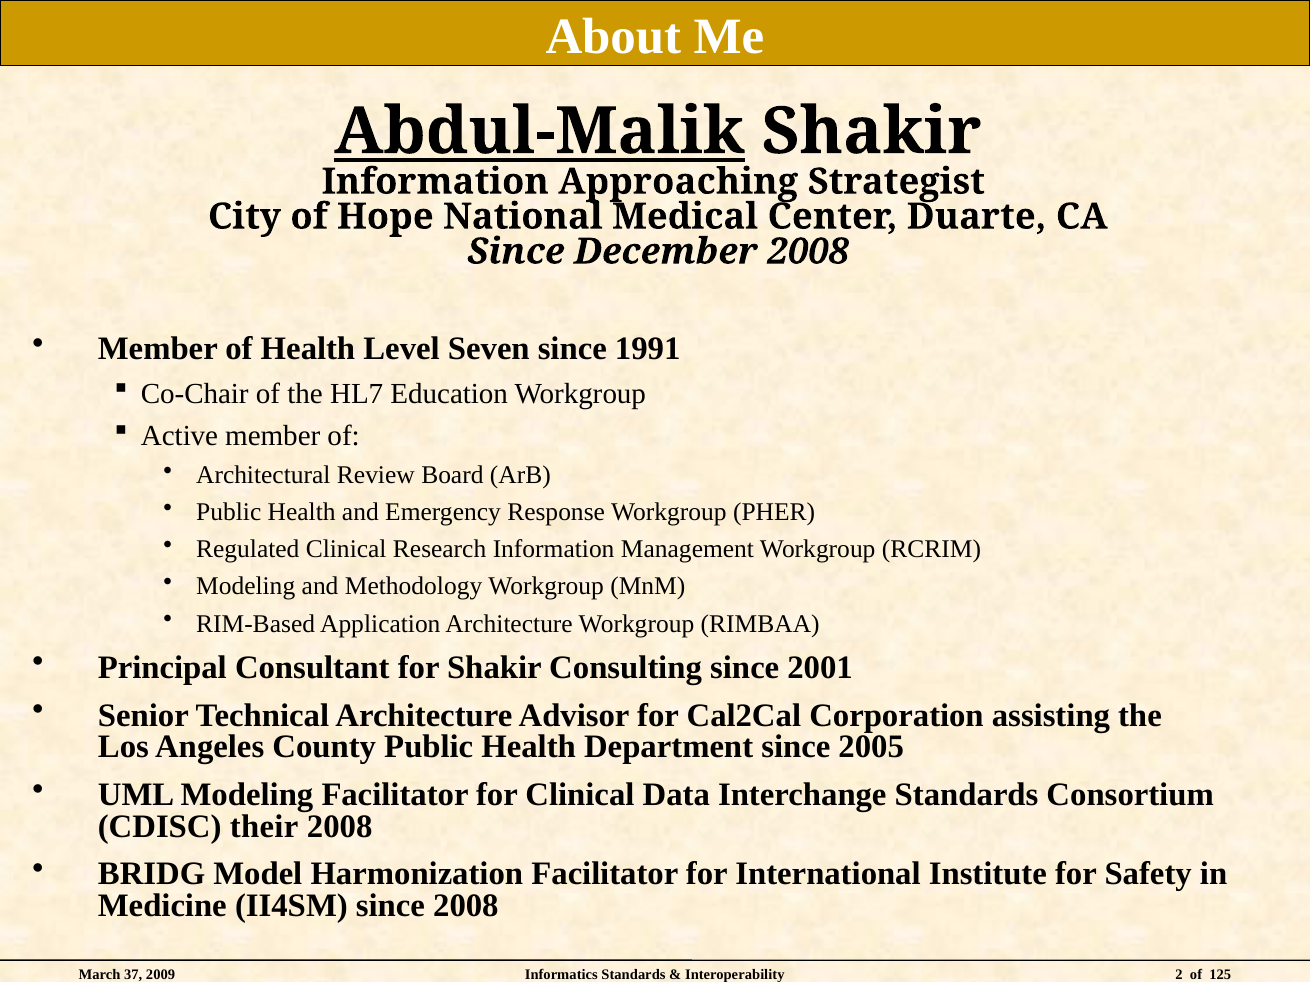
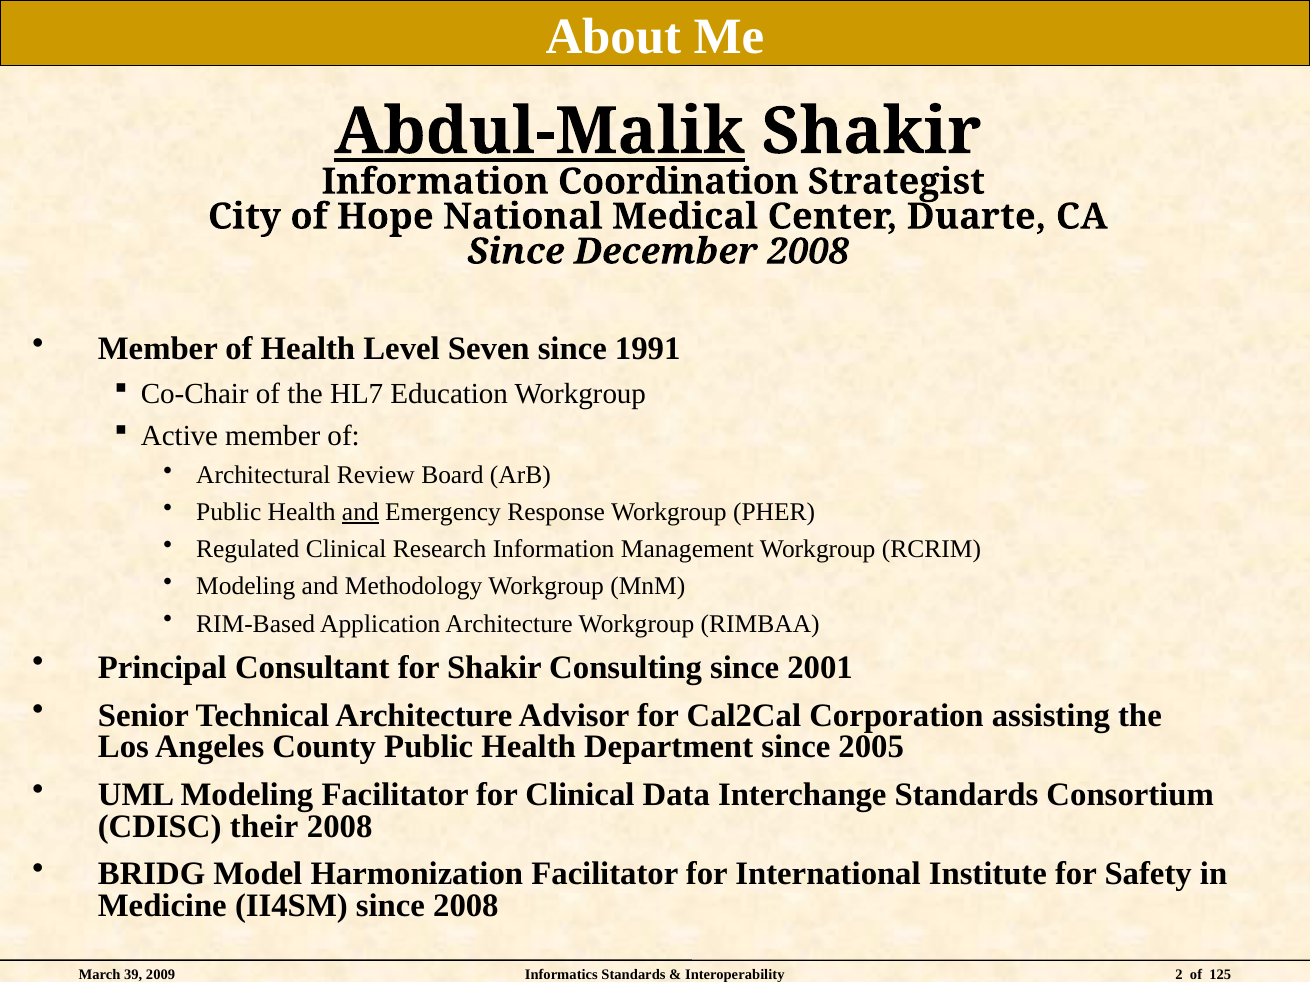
Approaching: Approaching -> Coordination
and at (360, 512) underline: none -> present
37: 37 -> 39
